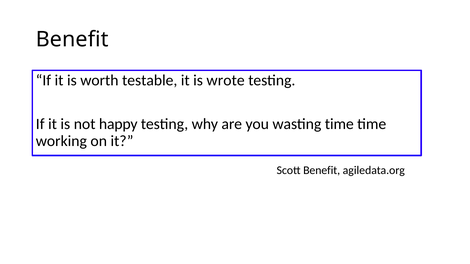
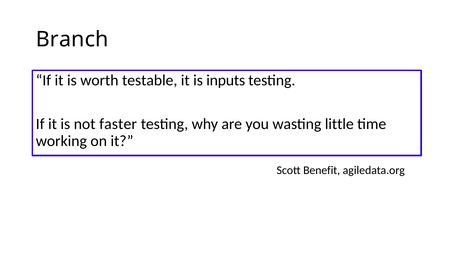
Benefit at (72, 39): Benefit -> Branch
wrote: wrote -> inputs
happy: happy -> faster
wasting time: time -> little
